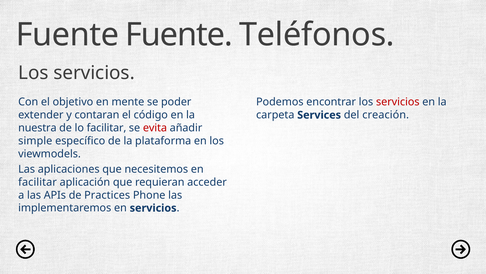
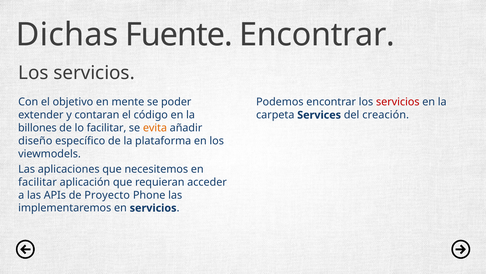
Fuente at (68, 35): Fuente -> Dichas
Fuente Teléfonos: Teléfonos -> Encontrar
nuestra: nuestra -> billones
evita colour: red -> orange
simple: simple -> diseño
Practices: Practices -> Proyecto
